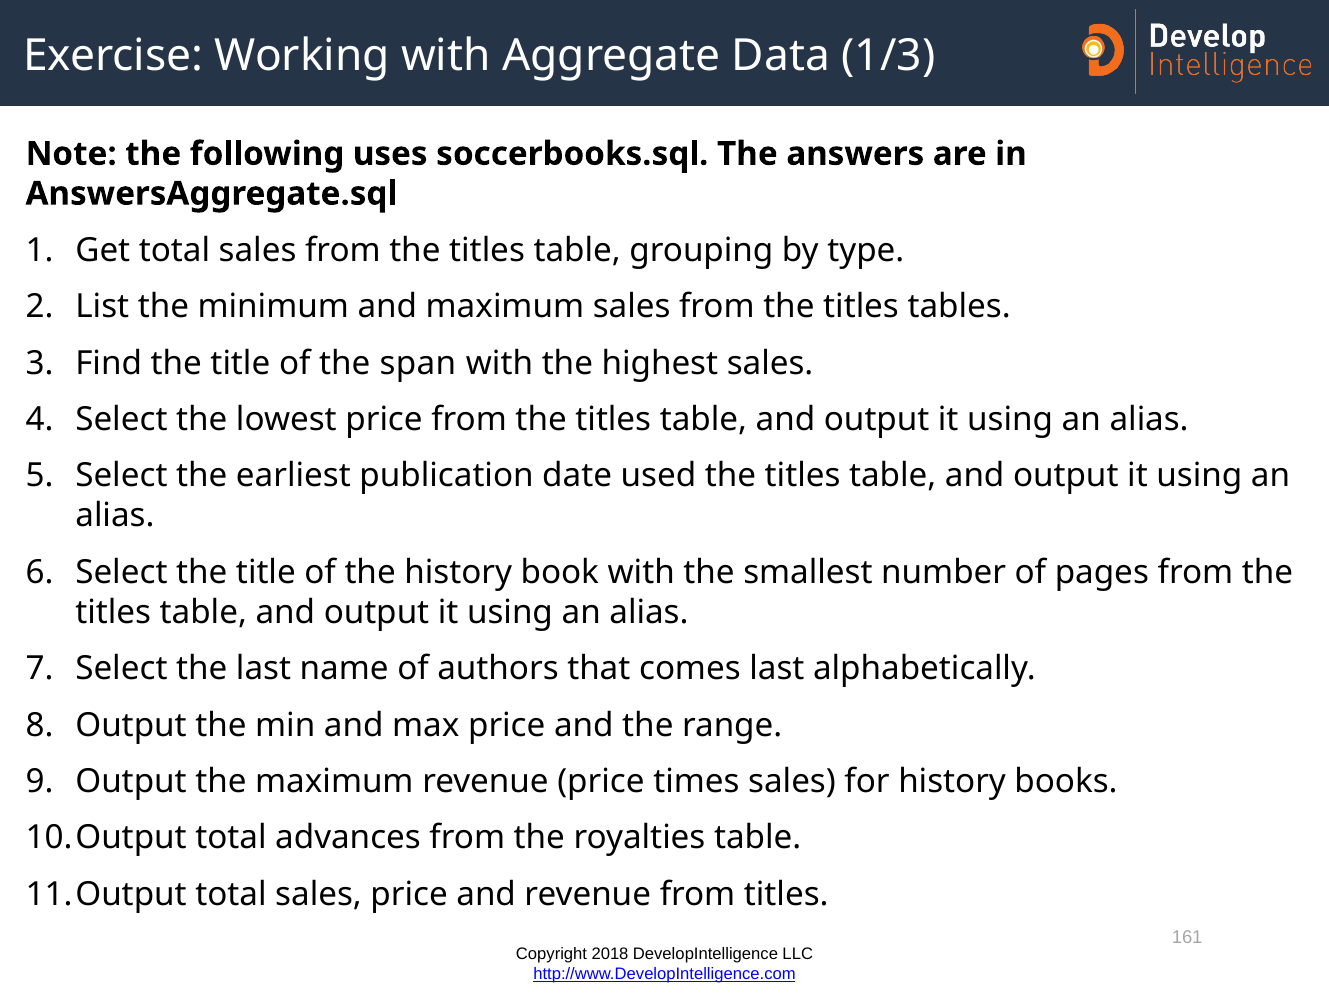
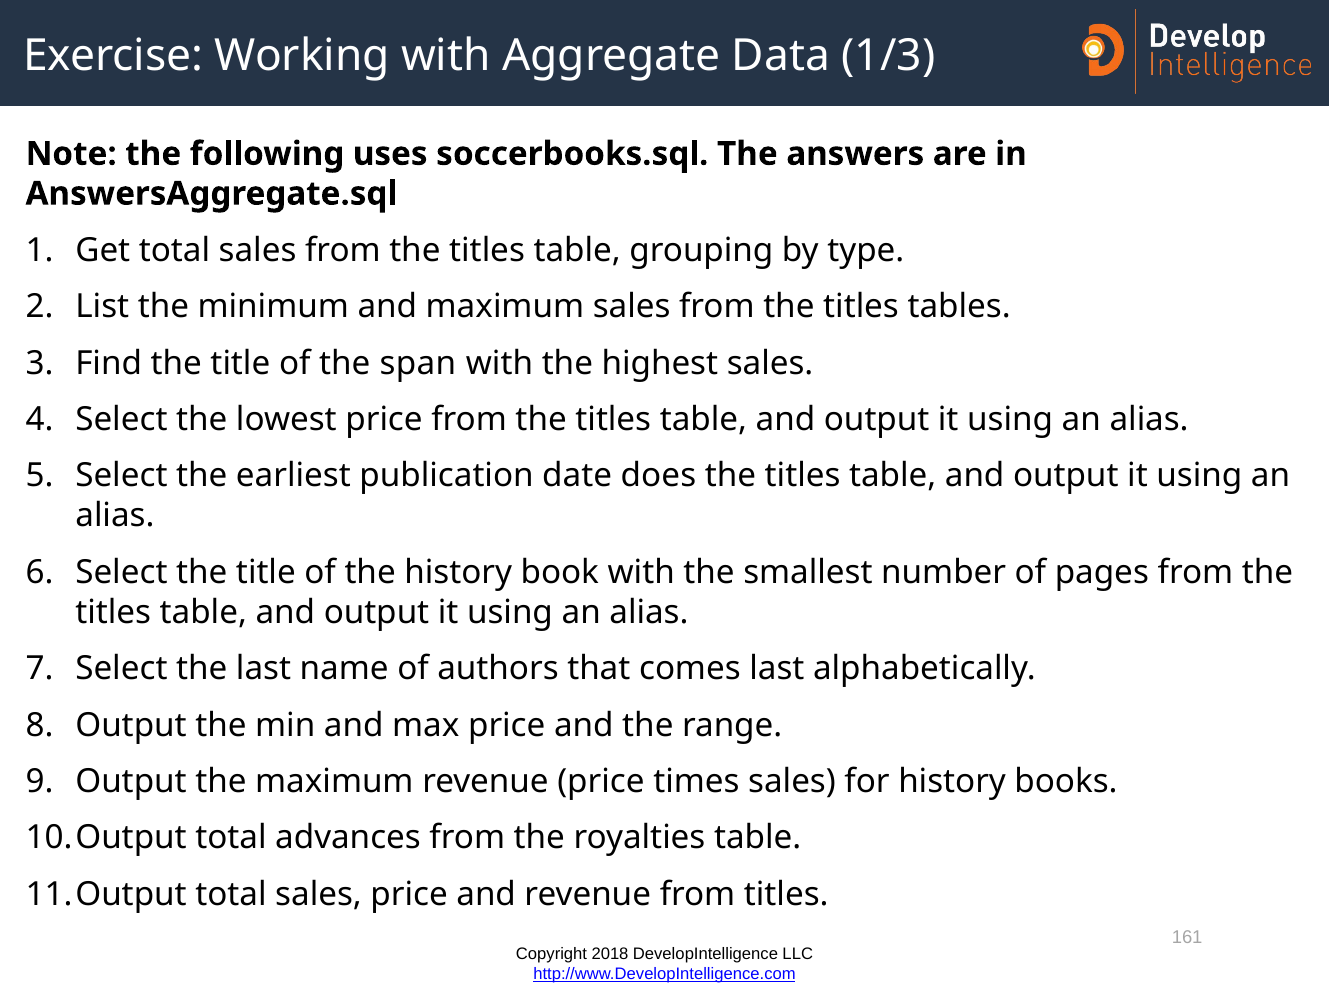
used: used -> does
